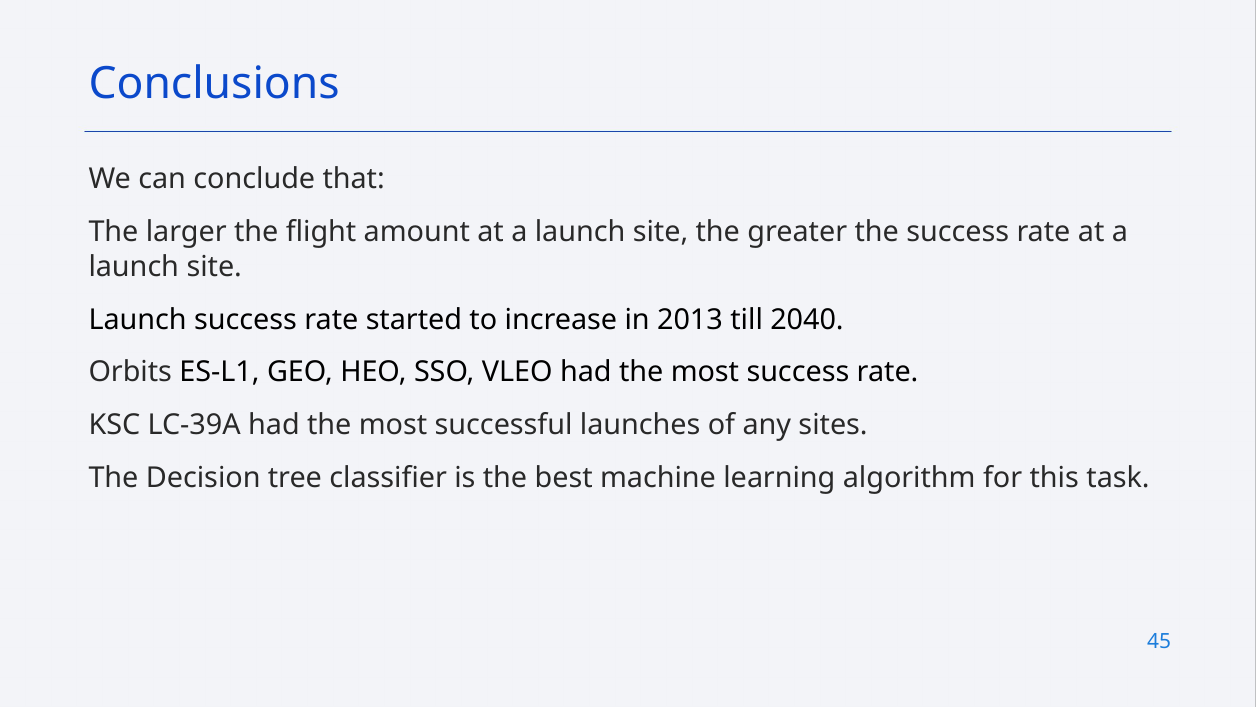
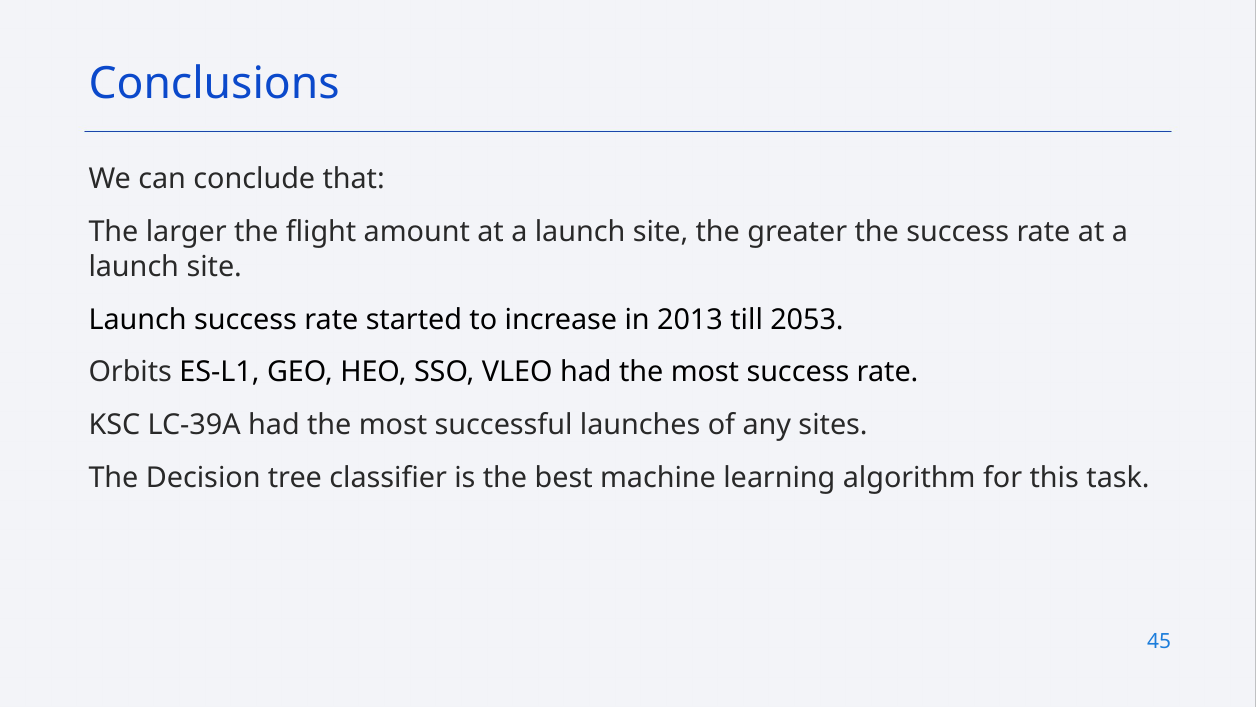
2040: 2040 -> 2053
